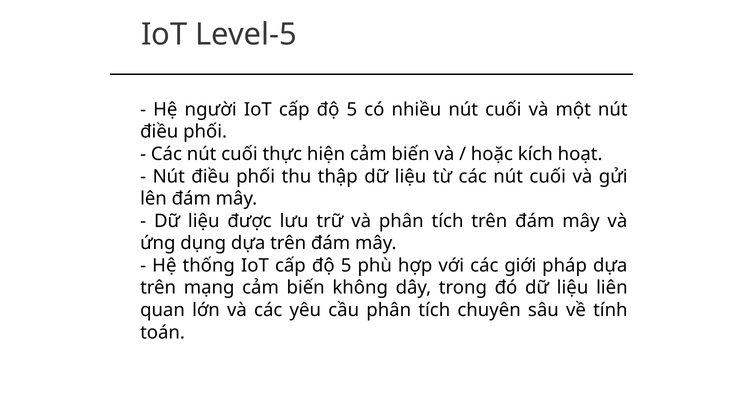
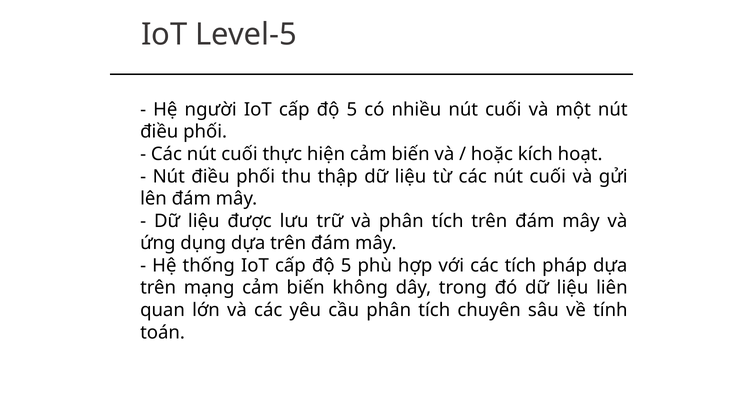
các giới: giới -> tích
